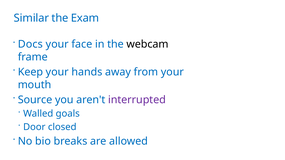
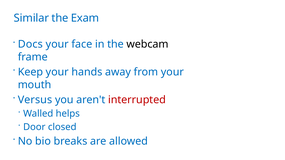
Source: Source -> Versus
interrupted colour: purple -> red
goals: goals -> helps
